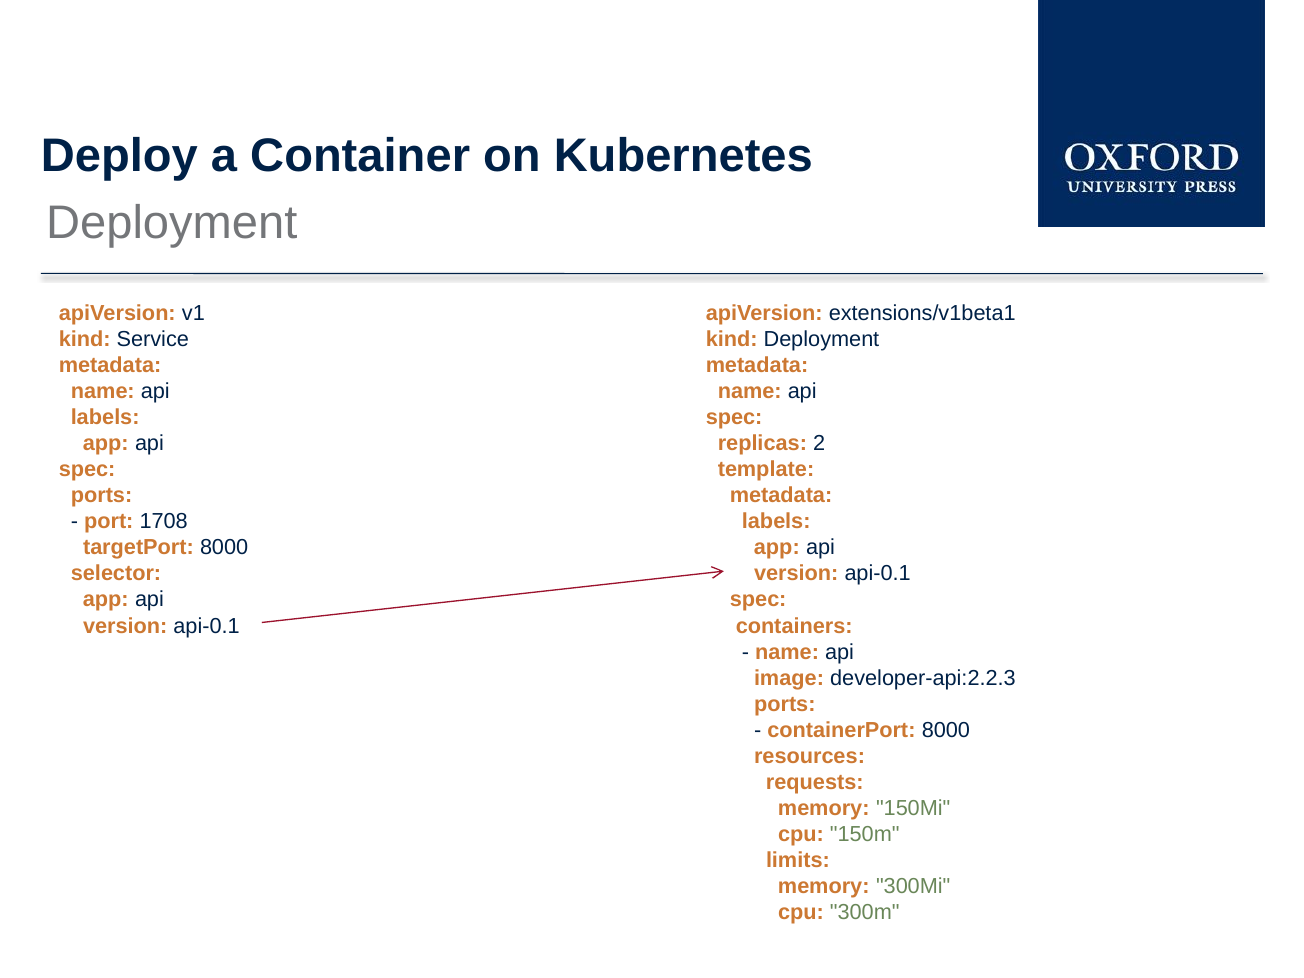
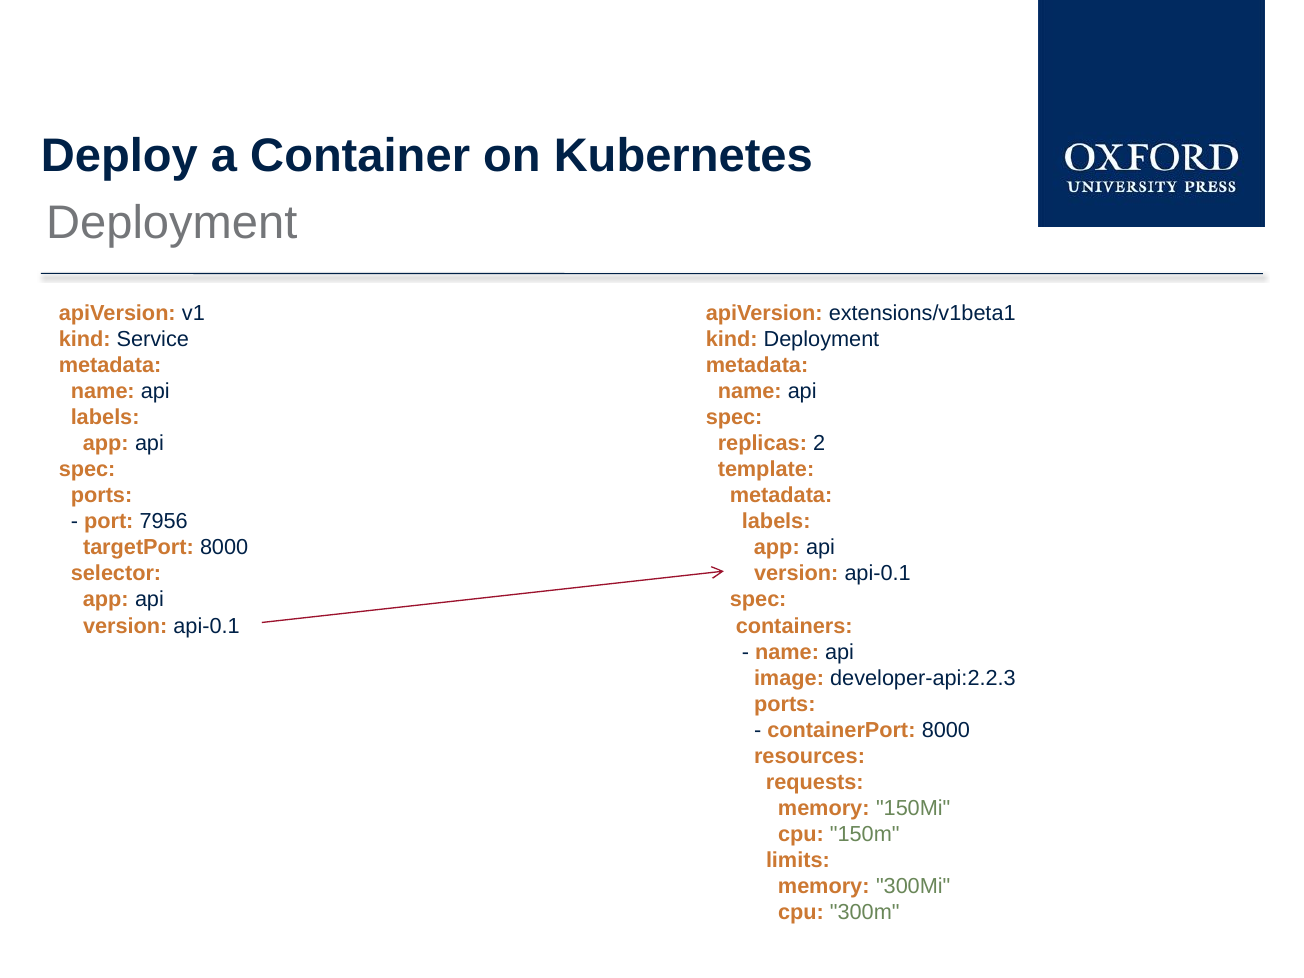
1708: 1708 -> 7956
